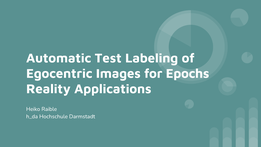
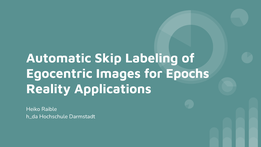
Test: Test -> Skip
